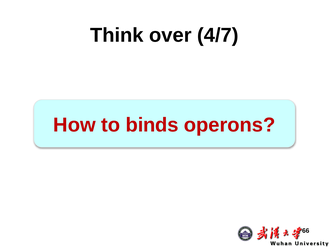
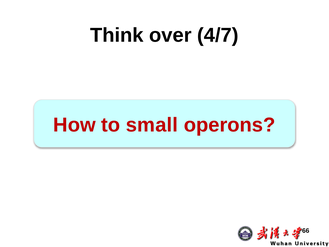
binds: binds -> small
